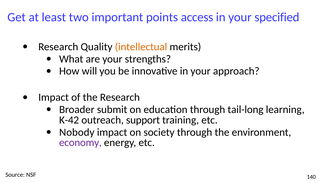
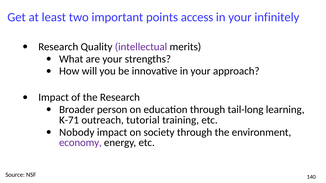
specified: specified -> infinitely
intellectual colour: orange -> purple
submit: submit -> person
K-42: K-42 -> K-71
support: support -> tutorial
